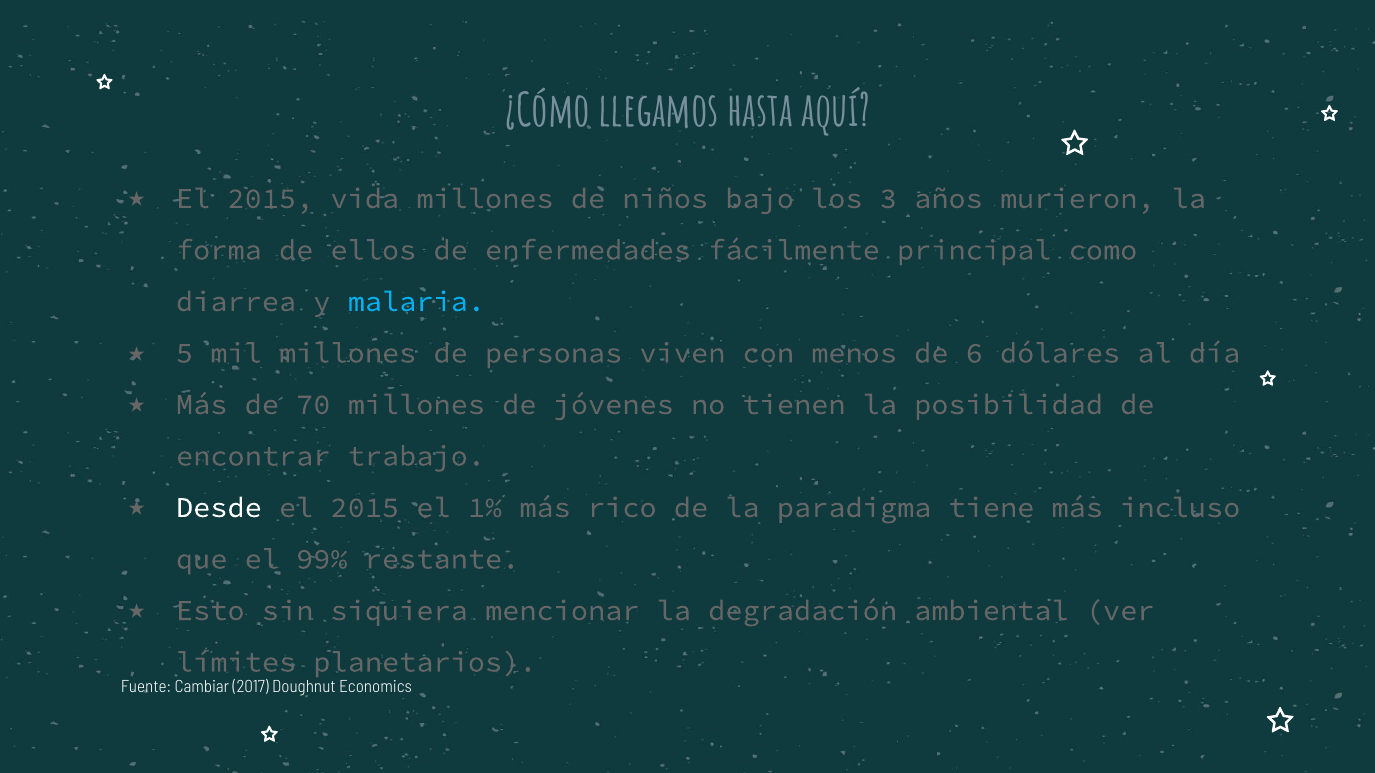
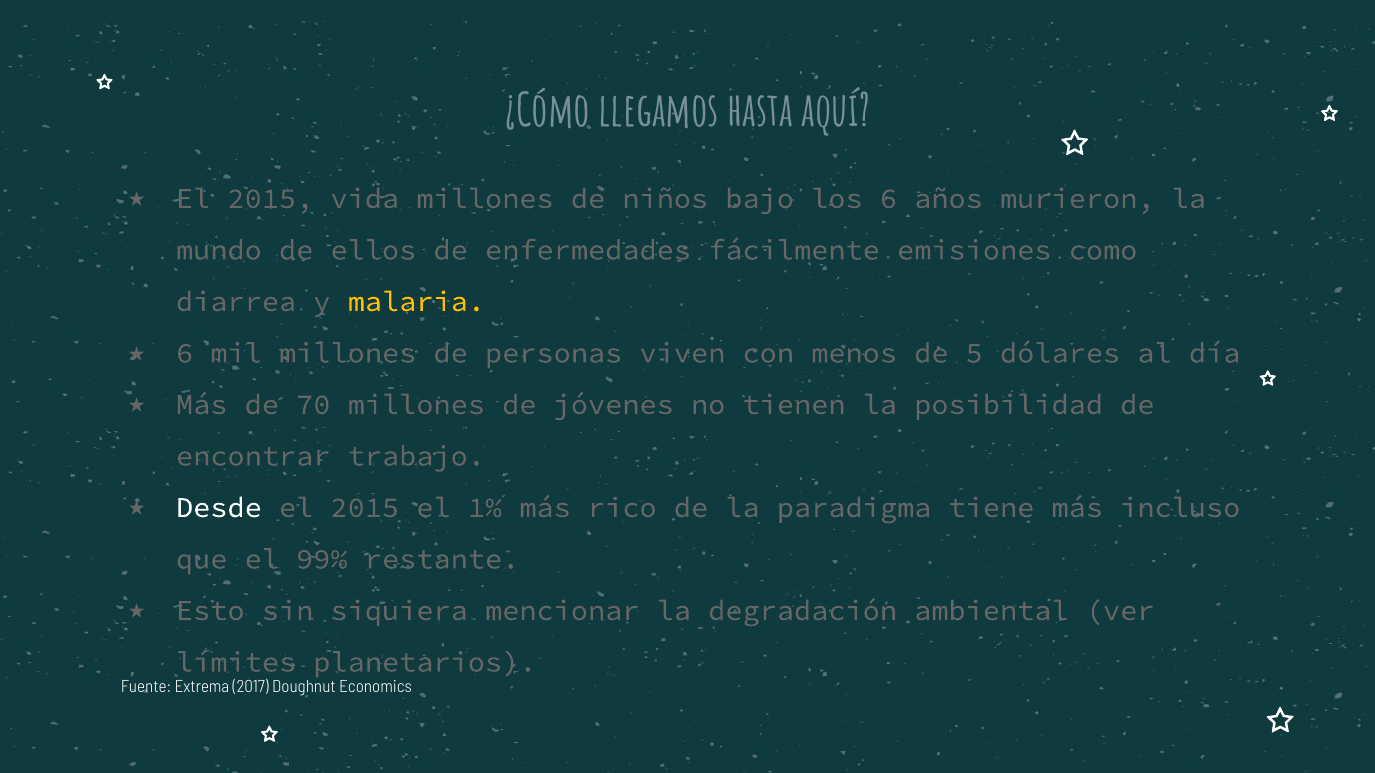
los 3: 3 -> 6
forma: forma -> mundo
principal: principal -> emisiones
malaria colour: light blue -> yellow
5 at (185, 353): 5 -> 6
6: 6 -> 5
Cambiar: Cambiar -> Extrema
